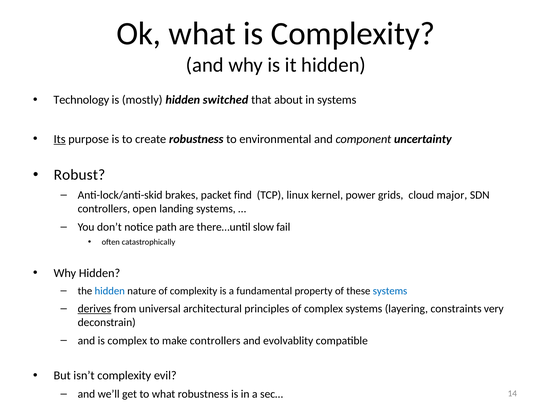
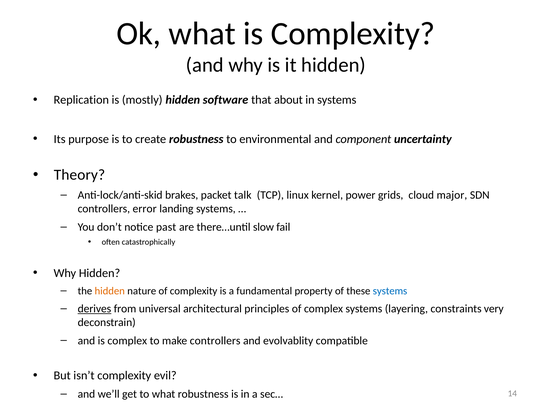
Technology: Technology -> Replication
switched: switched -> software
Its underline: present -> none
Robust: Robust -> Theory
find: find -> talk
open: open -> error
path: path -> past
hidden at (110, 291) colour: blue -> orange
